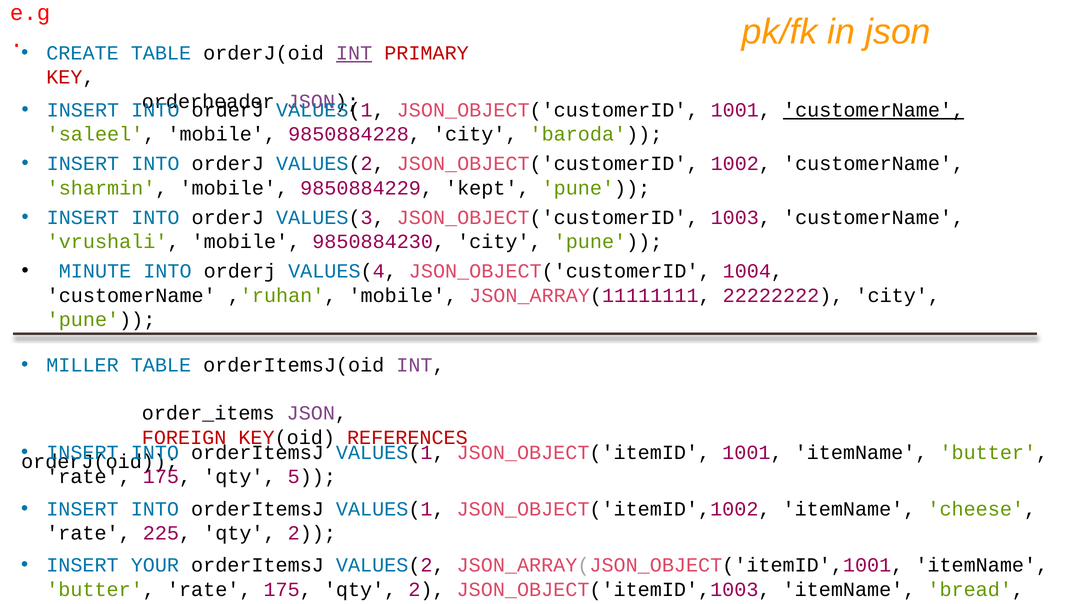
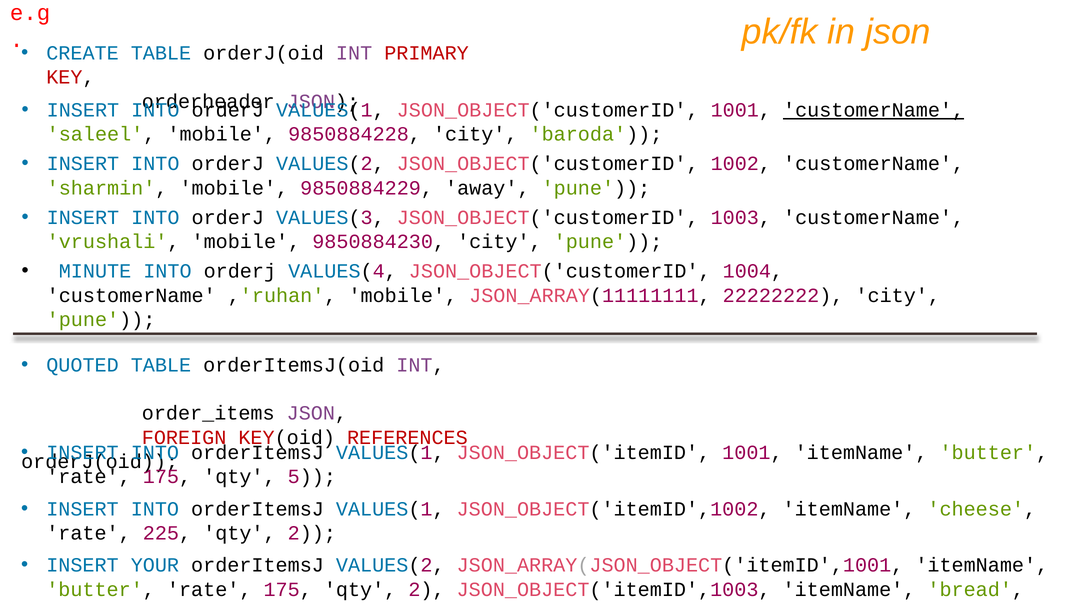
INT at (354, 53) underline: present -> none
kept: kept -> away
MILLER: MILLER -> QUOTED
